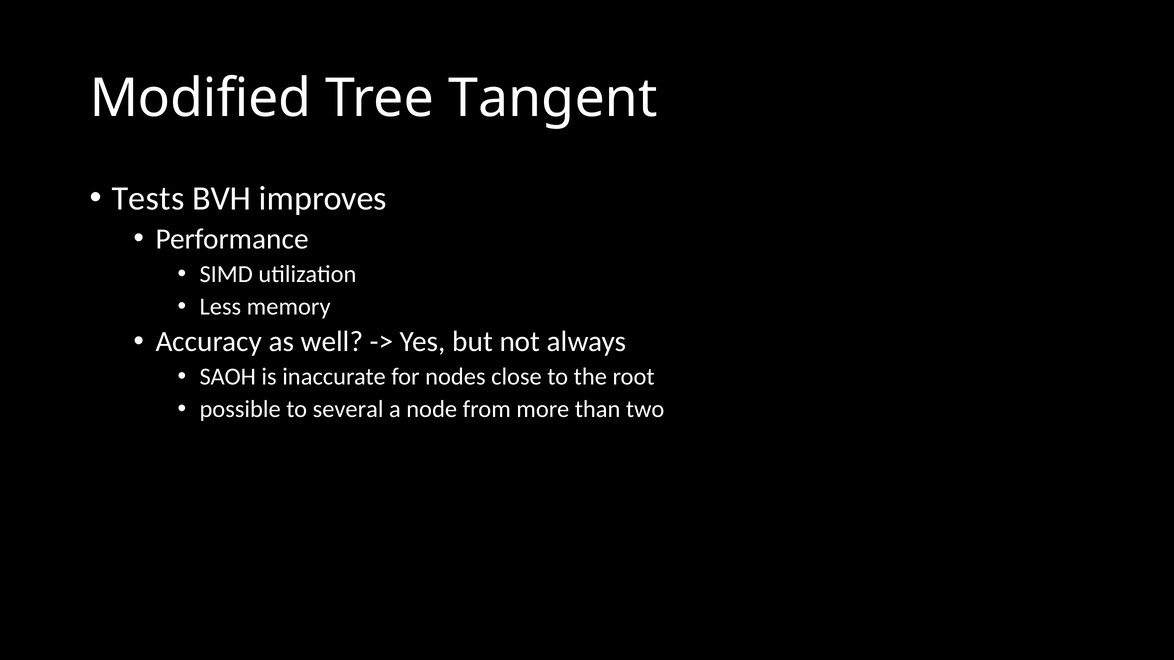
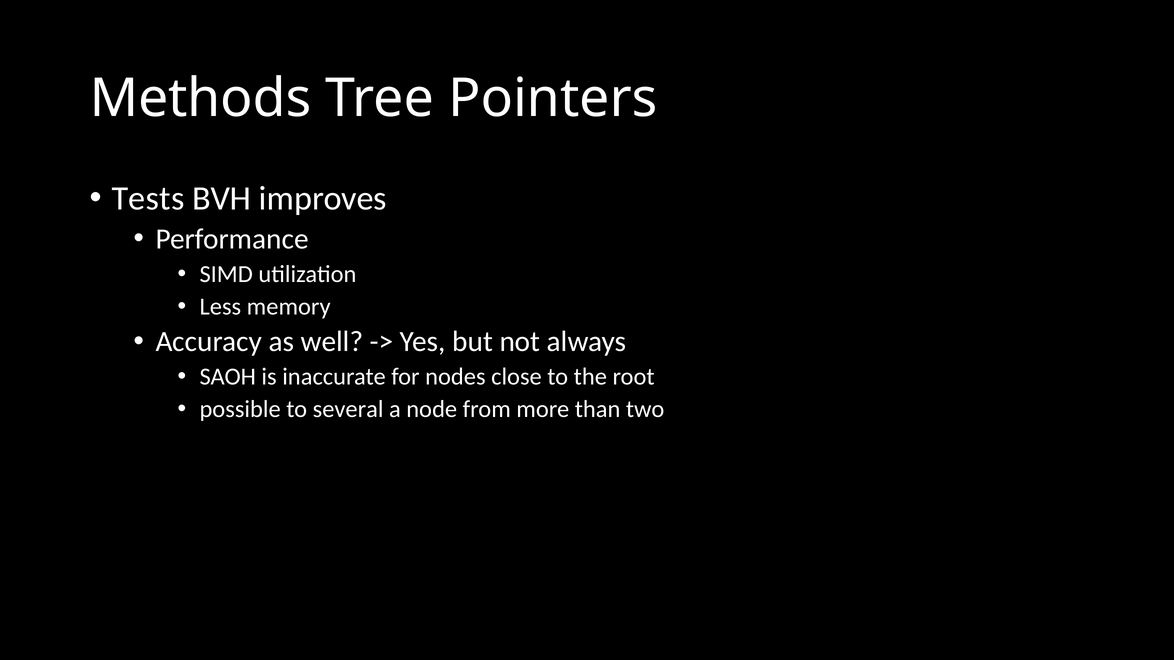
Modified: Modified -> Methods
Tangent: Tangent -> Pointers
